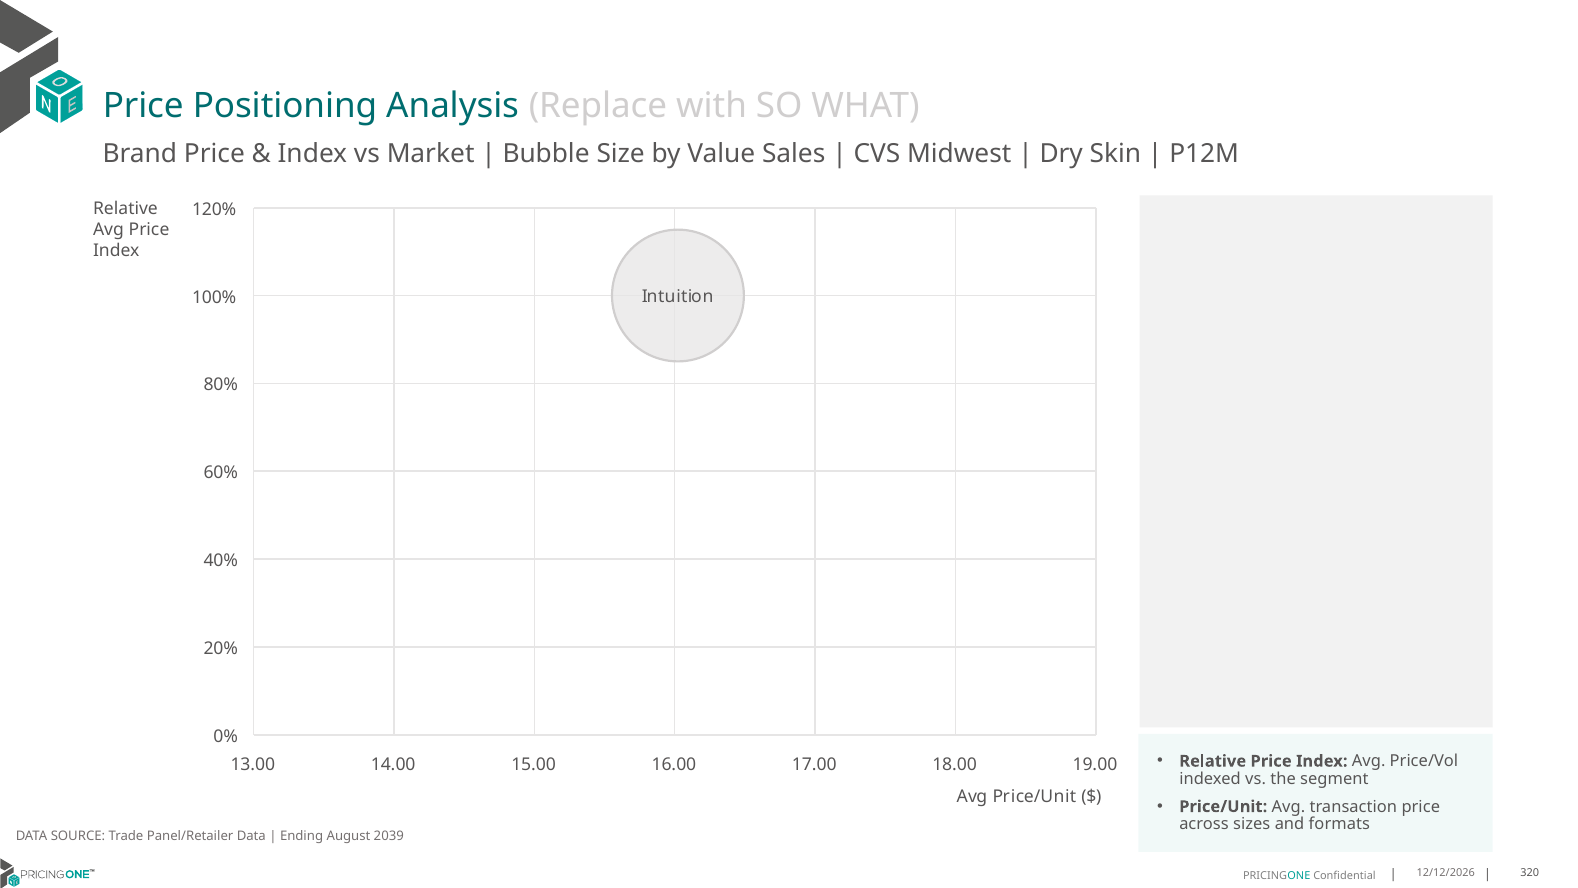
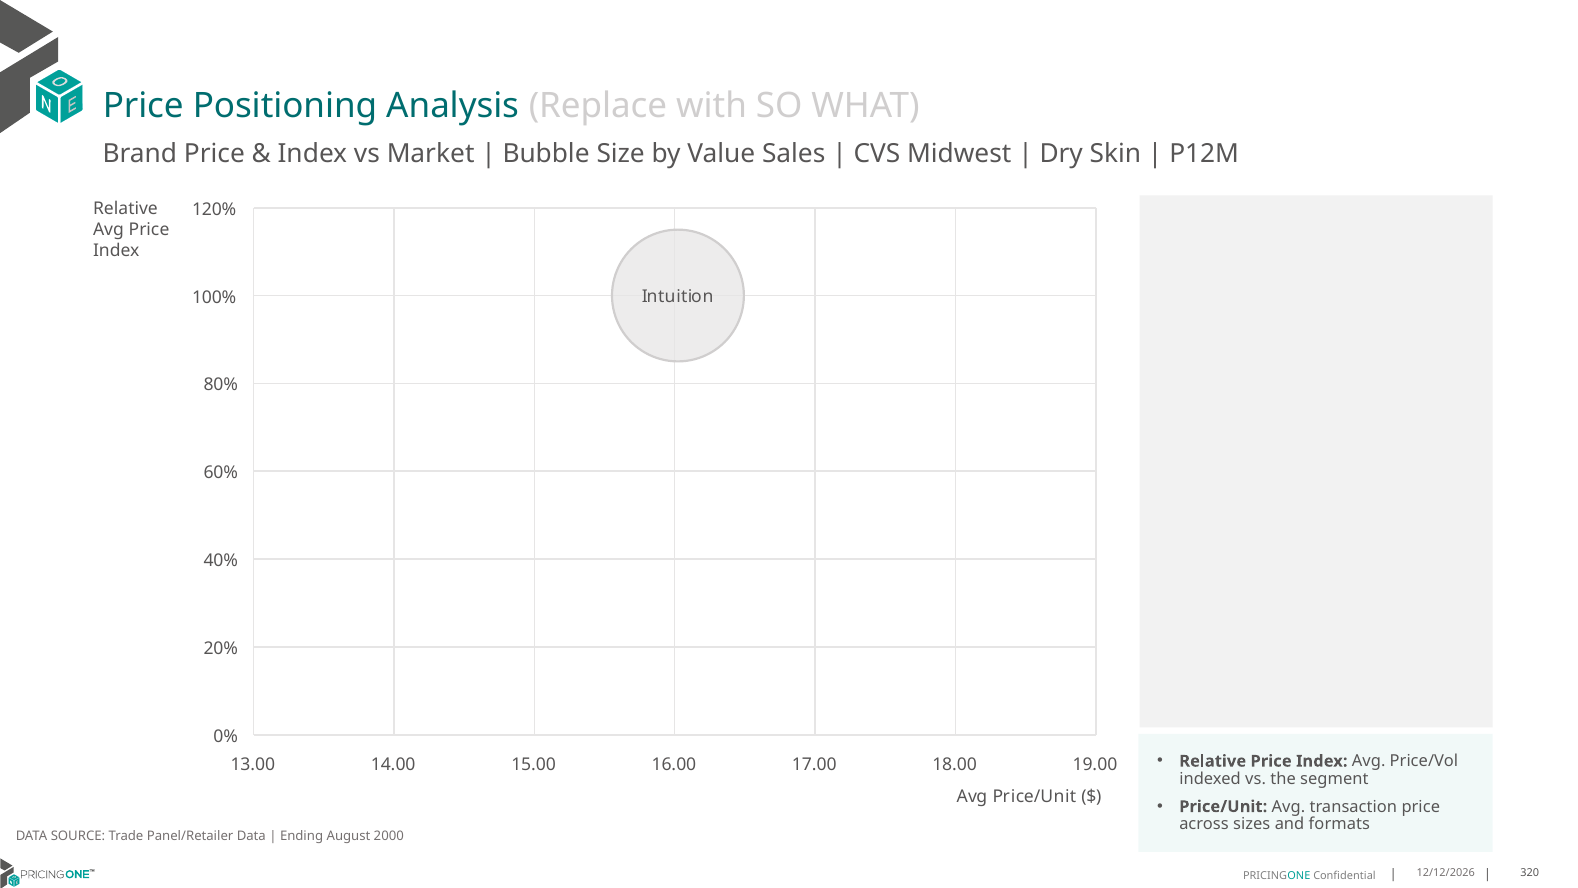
2039: 2039 -> 2000
